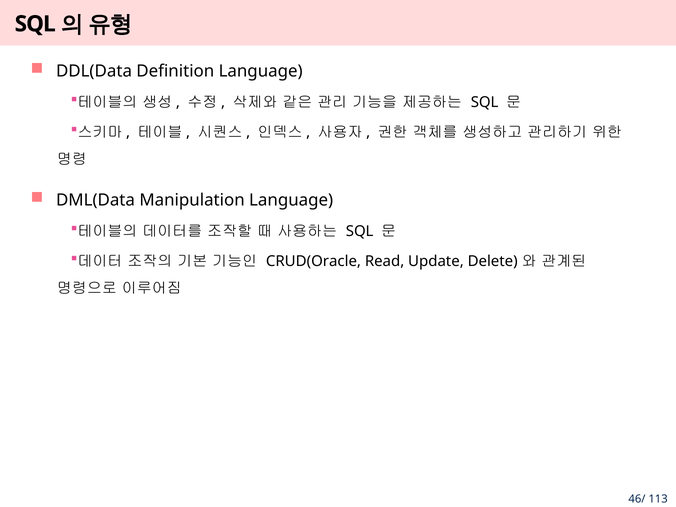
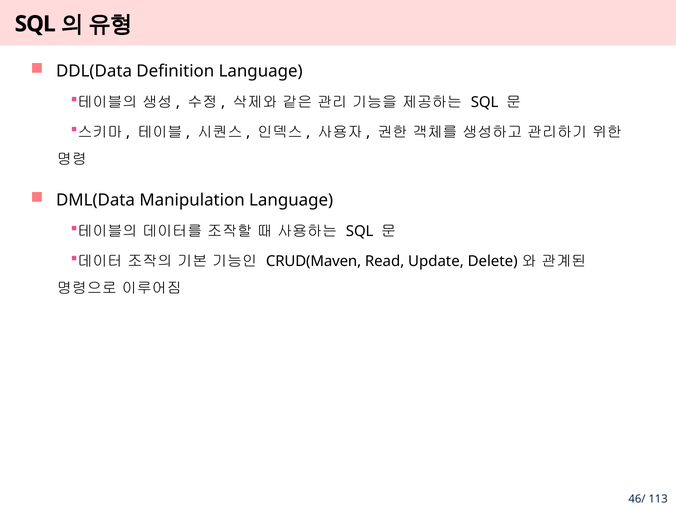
CRUD(Oracle: CRUD(Oracle -> CRUD(Maven
